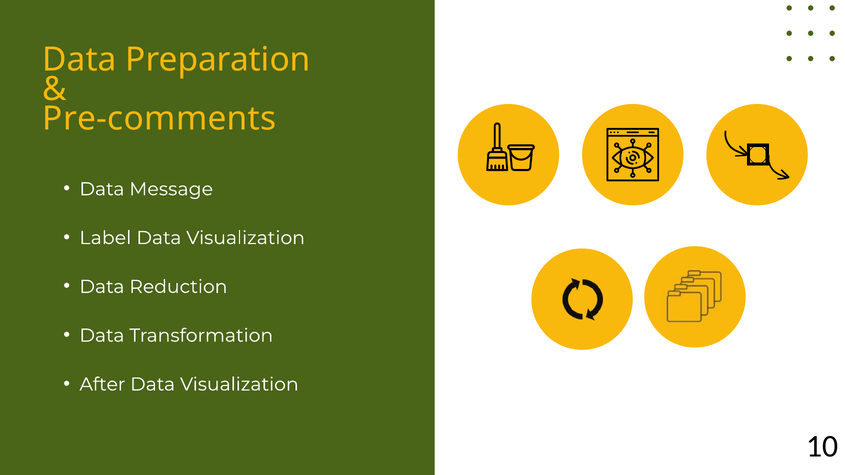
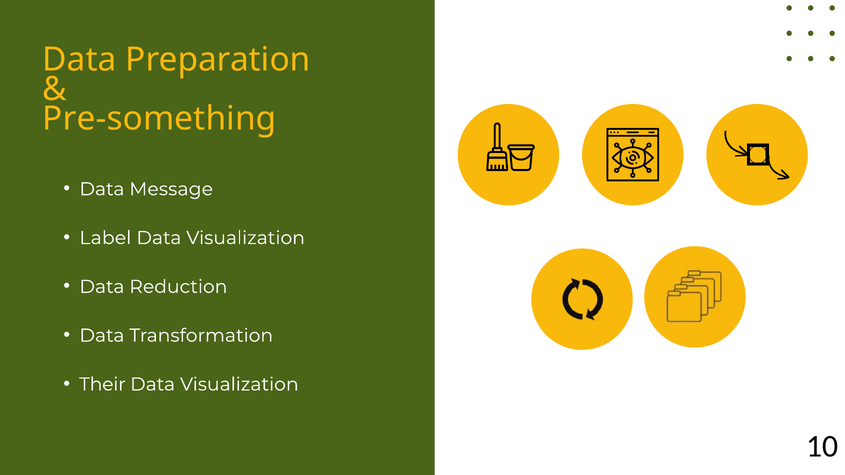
Pre-comments: Pre-comments -> Pre-something
After: After -> Their
